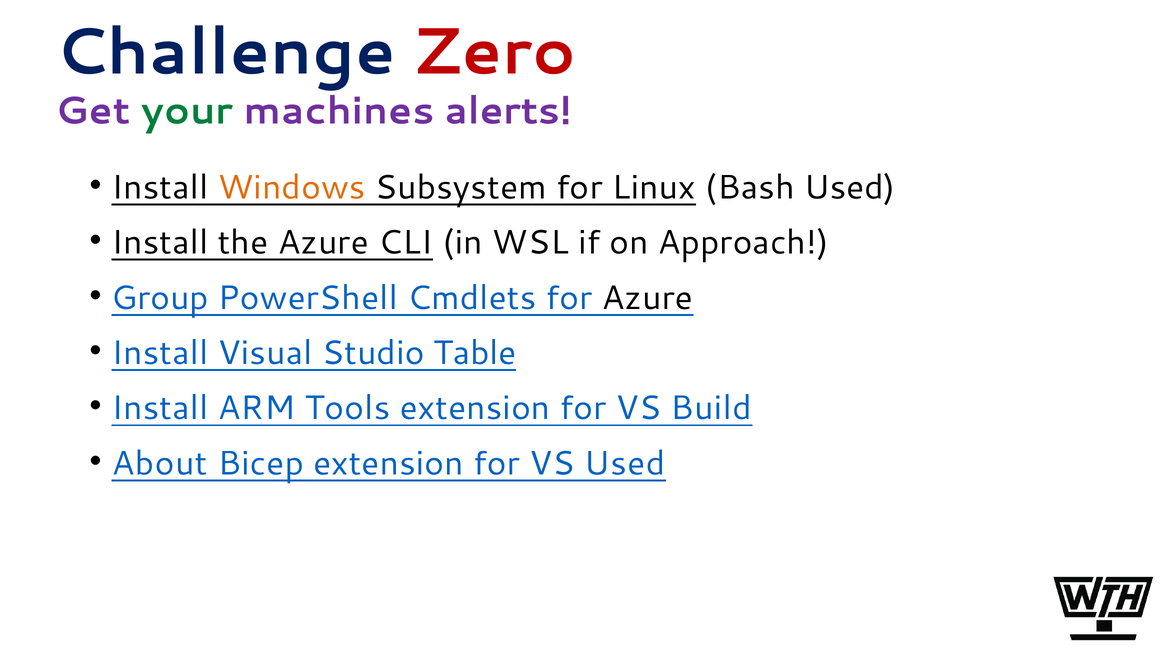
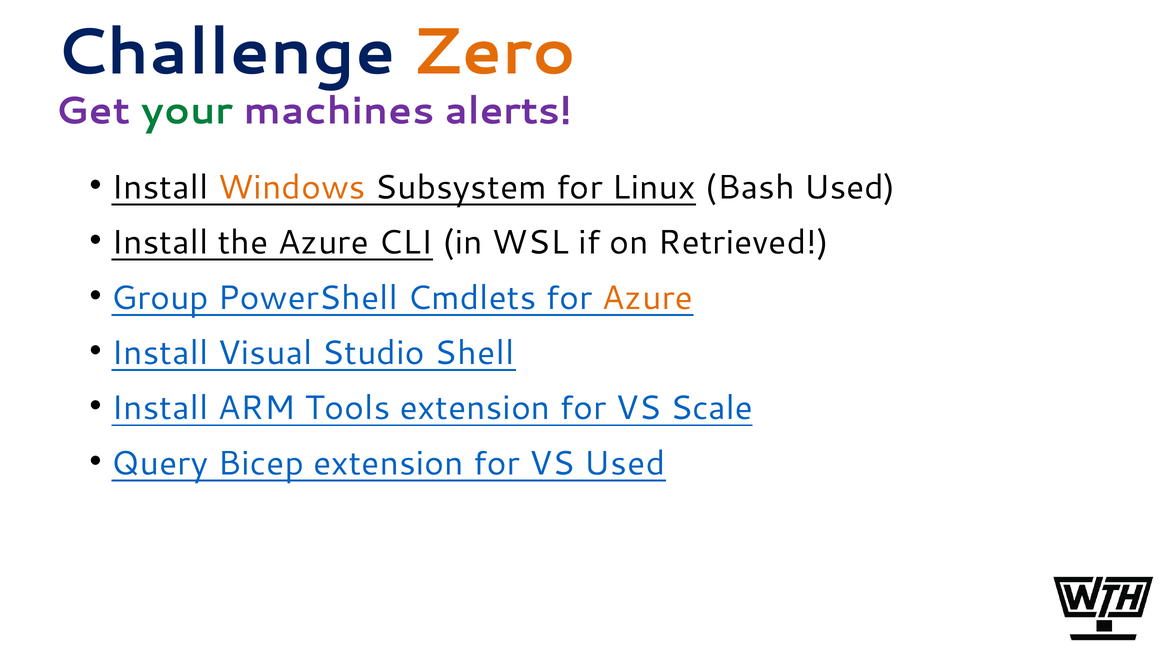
Zero colour: red -> orange
Approach: Approach -> Retrieved
Azure at (647, 298) colour: black -> orange
Table: Table -> Shell
Build: Build -> Scale
About: About -> Query
